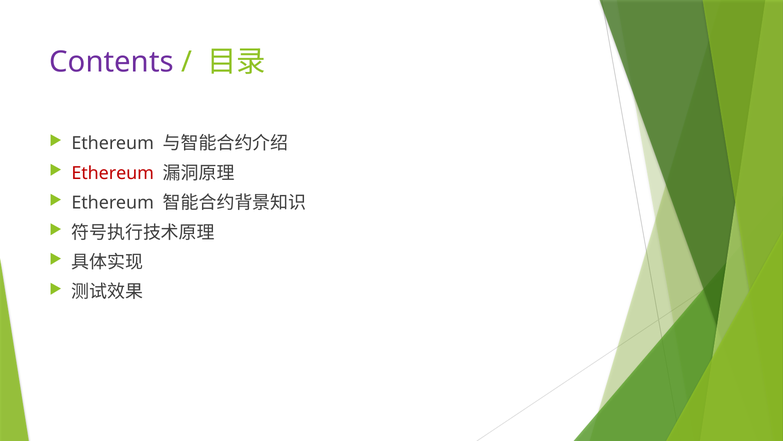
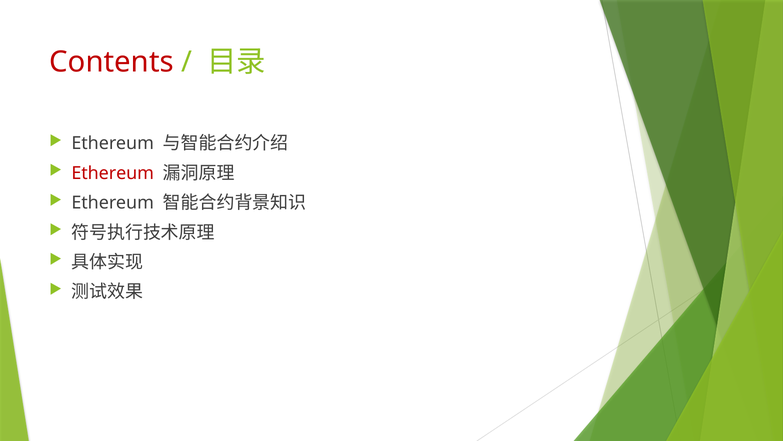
Contents colour: purple -> red
